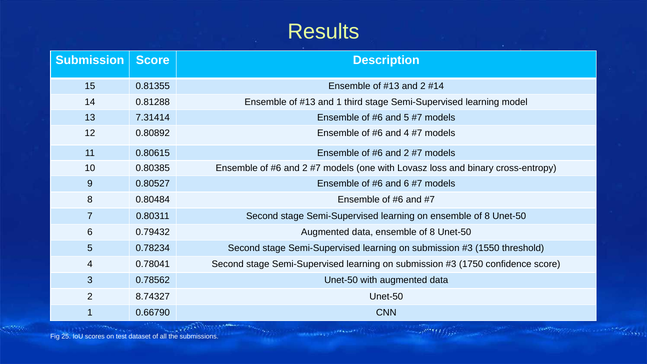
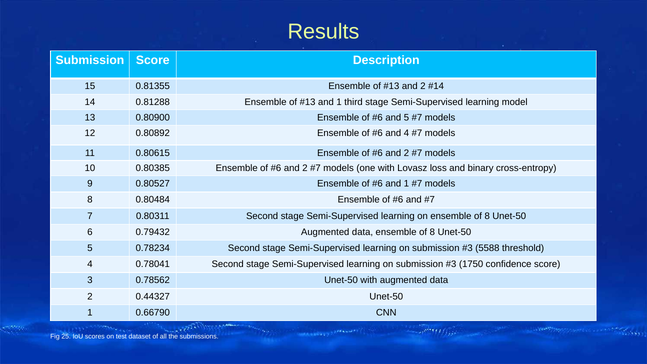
7.31414: 7.31414 -> 0.80900
6 at (406, 184): 6 -> 1
1550: 1550 -> 5588
8.74327: 8.74327 -> 0.44327
